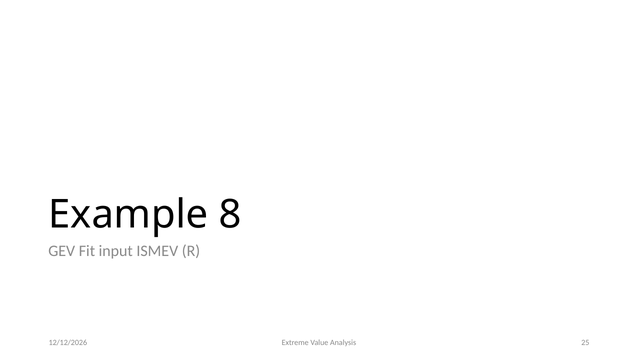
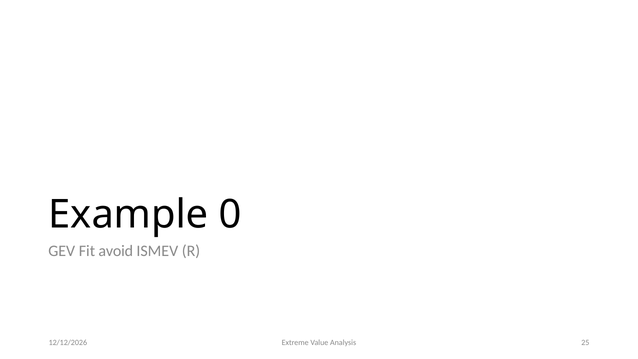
8: 8 -> 0
input: input -> avoid
